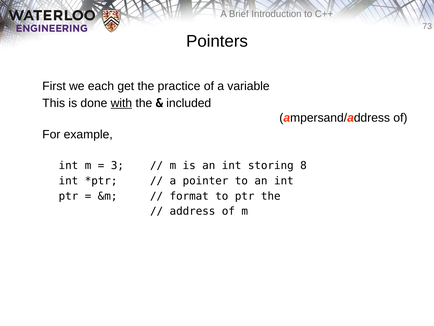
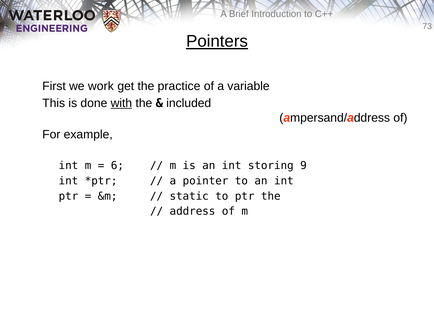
Pointers underline: none -> present
each: each -> work
3: 3 -> 6
8: 8 -> 9
format: format -> static
